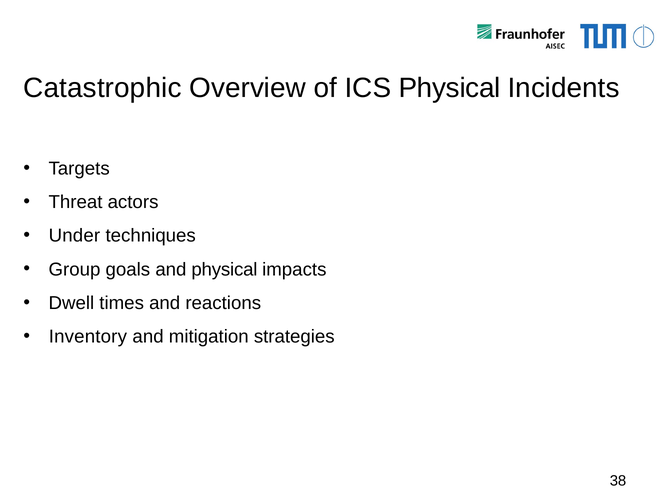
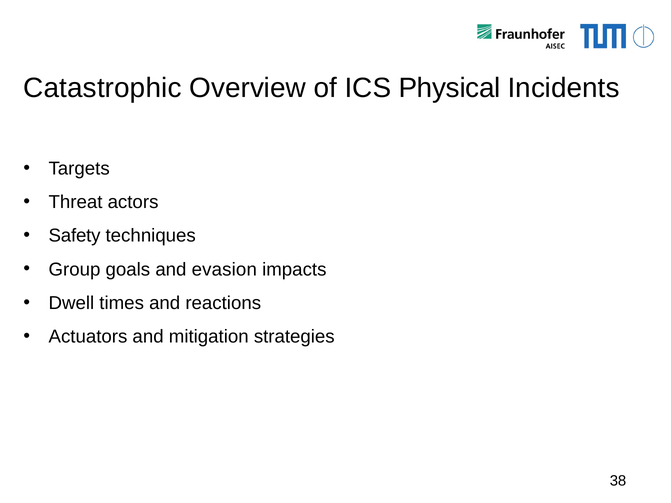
Under: Under -> Safety
and physical: physical -> evasion
Inventory: Inventory -> Actuators
